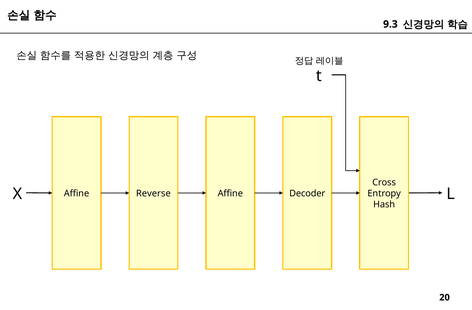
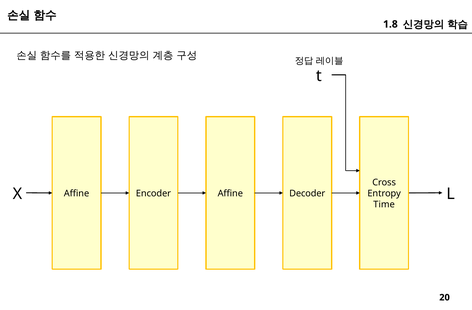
9.3: 9.3 -> 1.8
Reverse: Reverse -> Encoder
Hash: Hash -> Time
